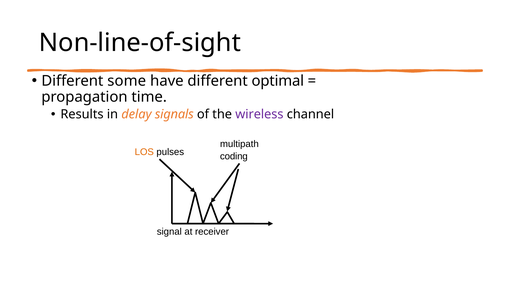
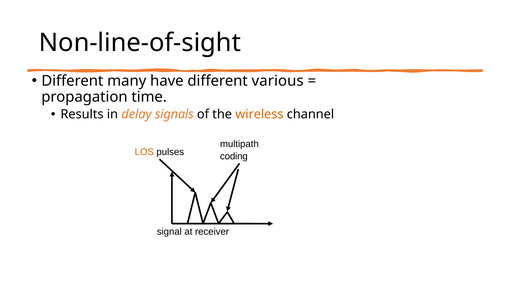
some: some -> many
optimal: optimal -> various
wireless colour: purple -> orange
